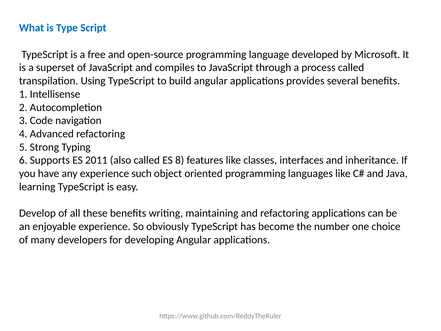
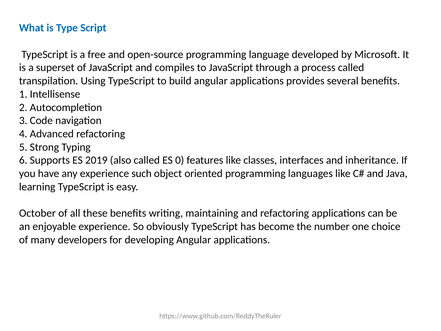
2011: 2011 -> 2019
8: 8 -> 0
Develop: Develop -> October
